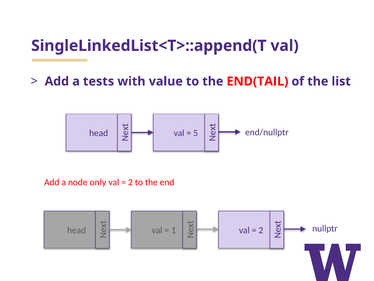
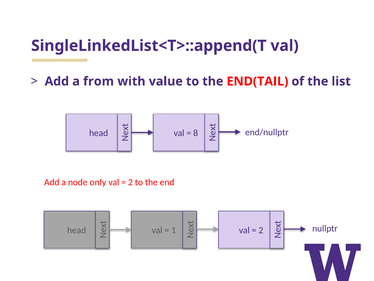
tests: tests -> from
5: 5 -> 8
